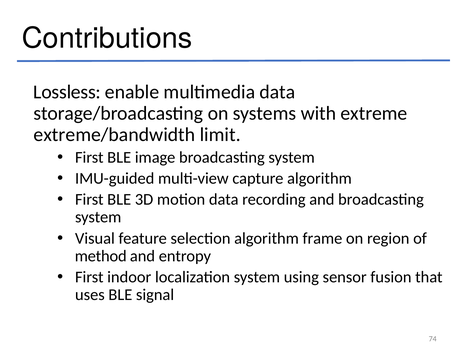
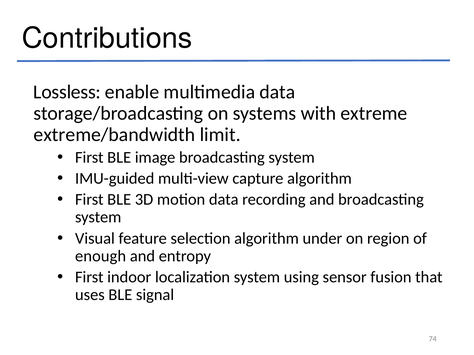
frame: frame -> under
method: method -> enough
